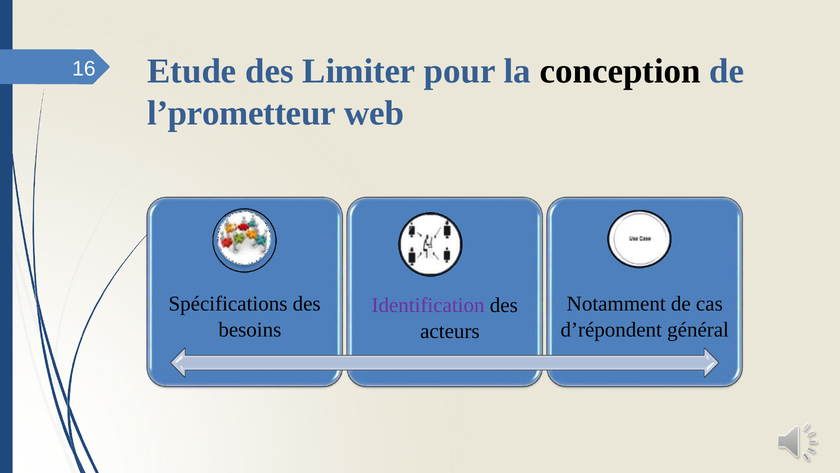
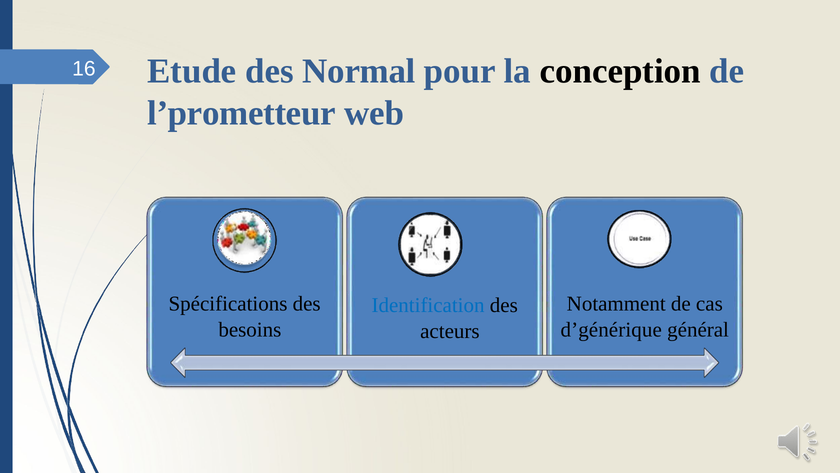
Limiter: Limiter -> Normal
Identification colour: purple -> blue
d’répondent: d’répondent -> d’générique
